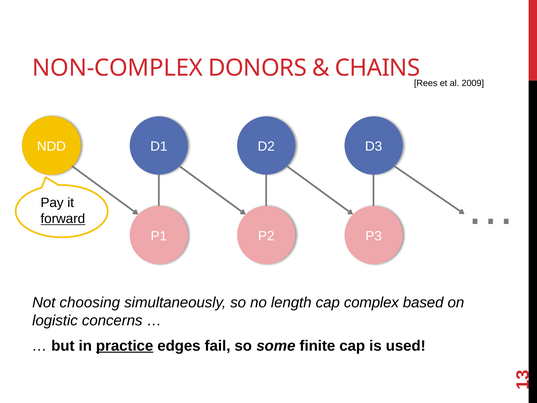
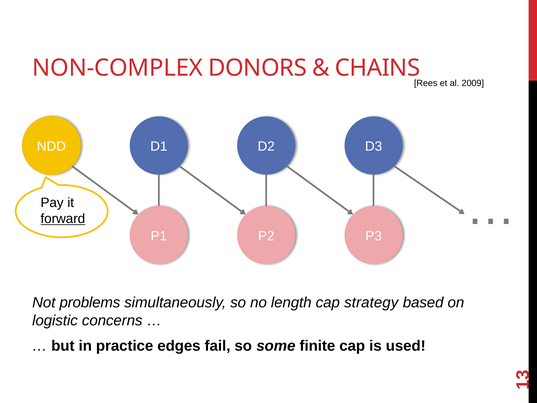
choosing: choosing -> problems
complex: complex -> strategy
practice underline: present -> none
